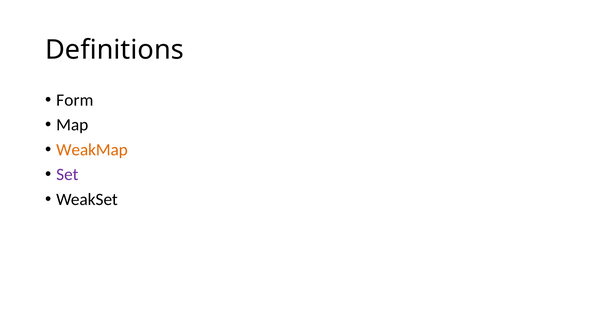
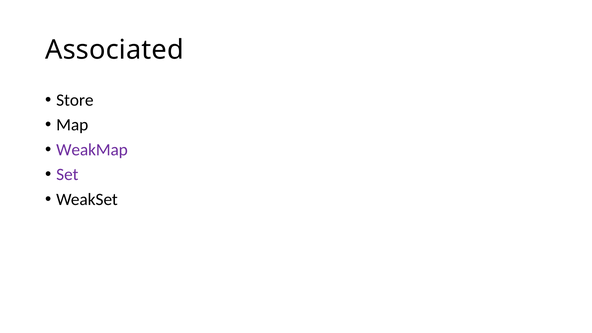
Definitions: Definitions -> Associated
Form: Form -> Store
WeakMap colour: orange -> purple
